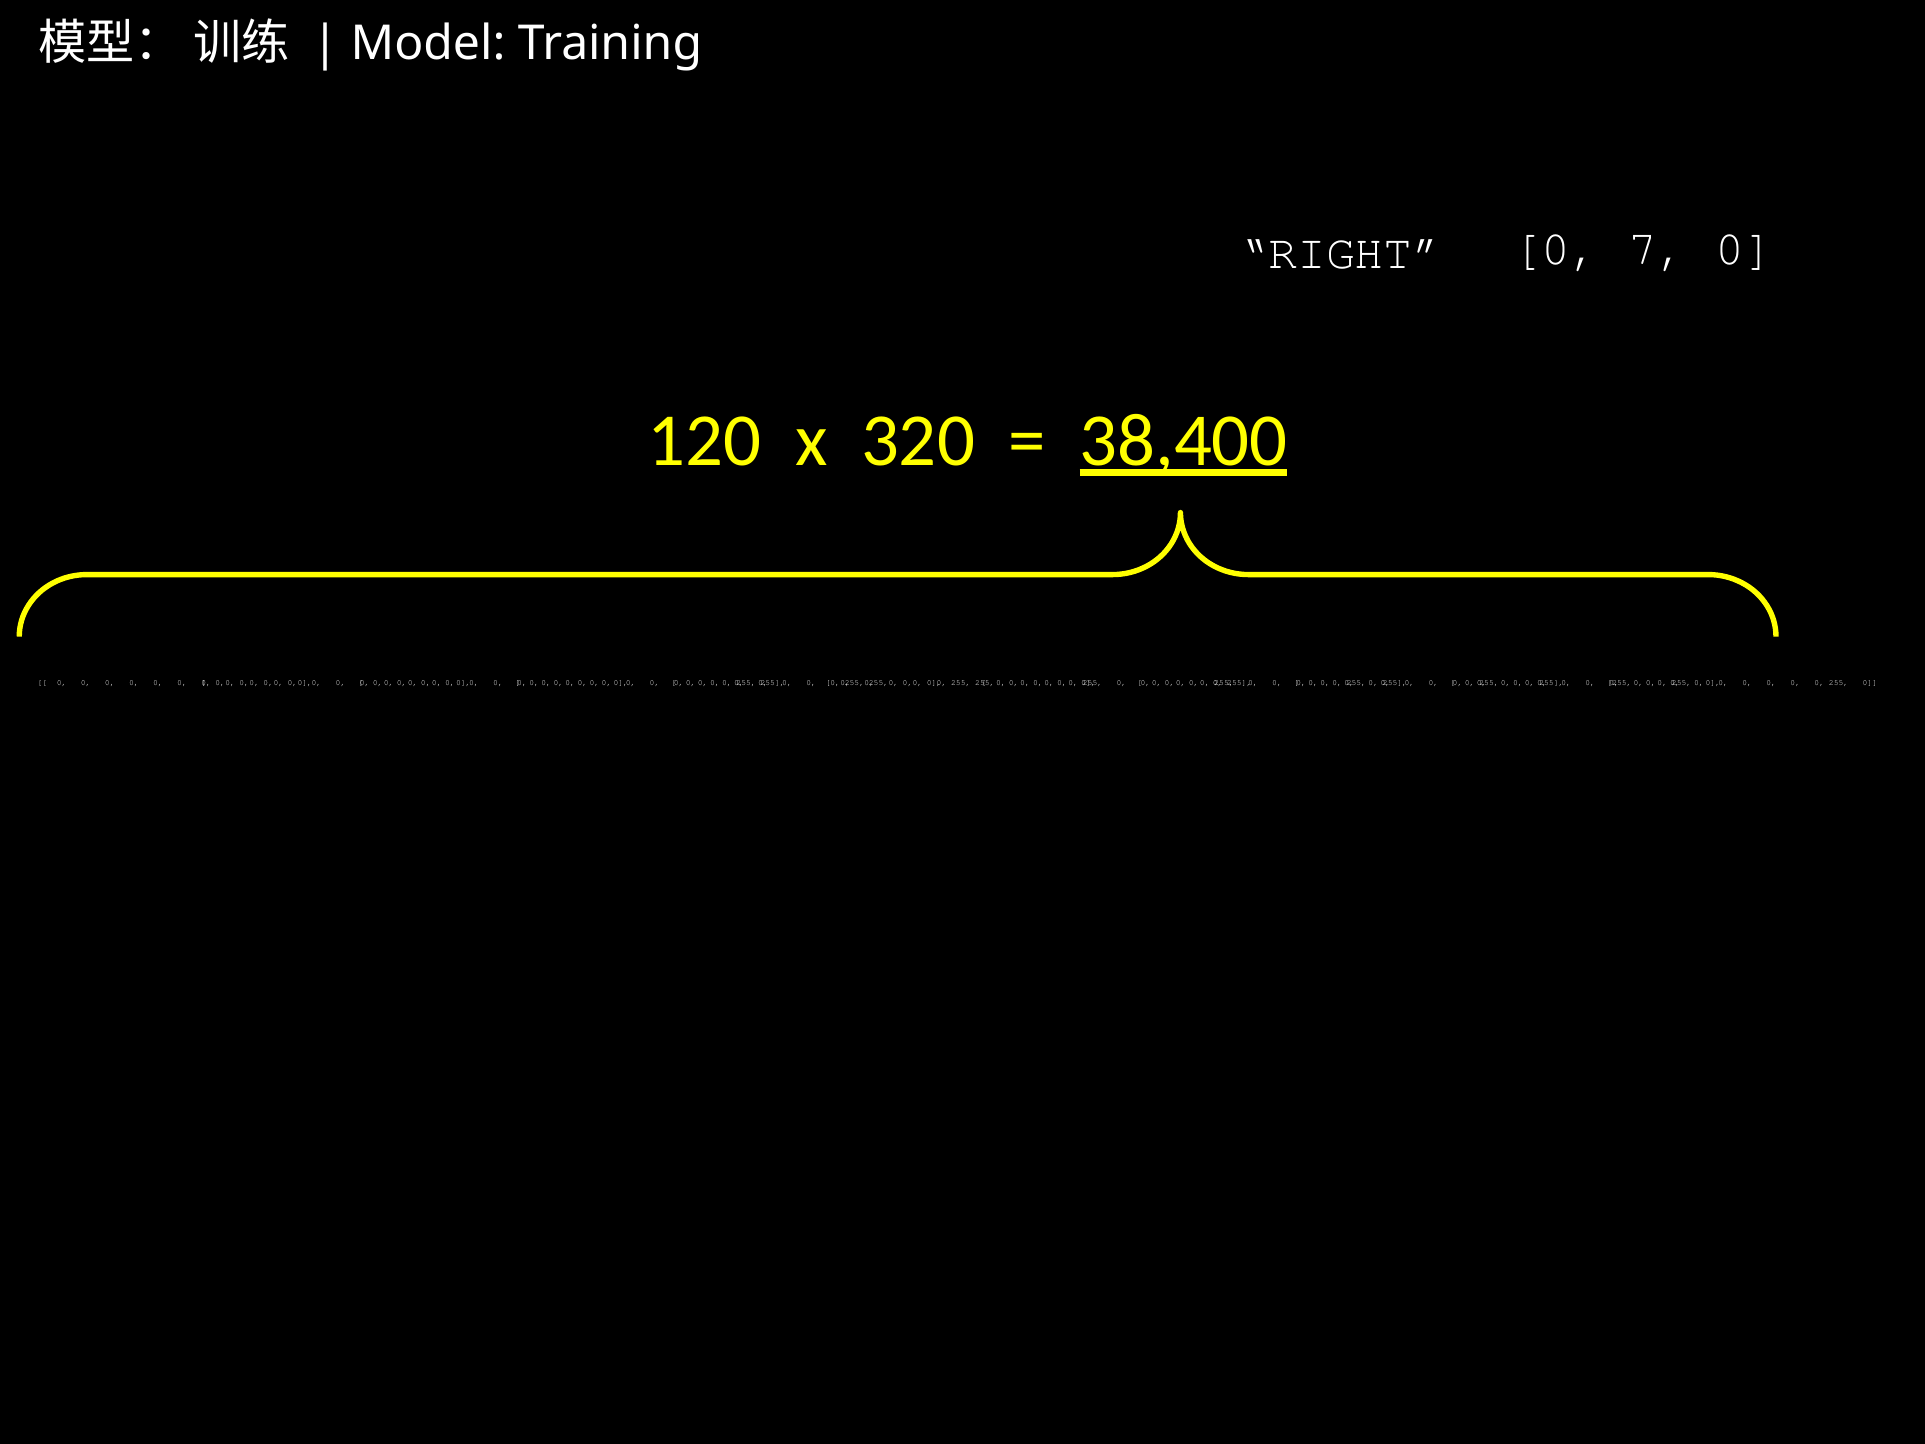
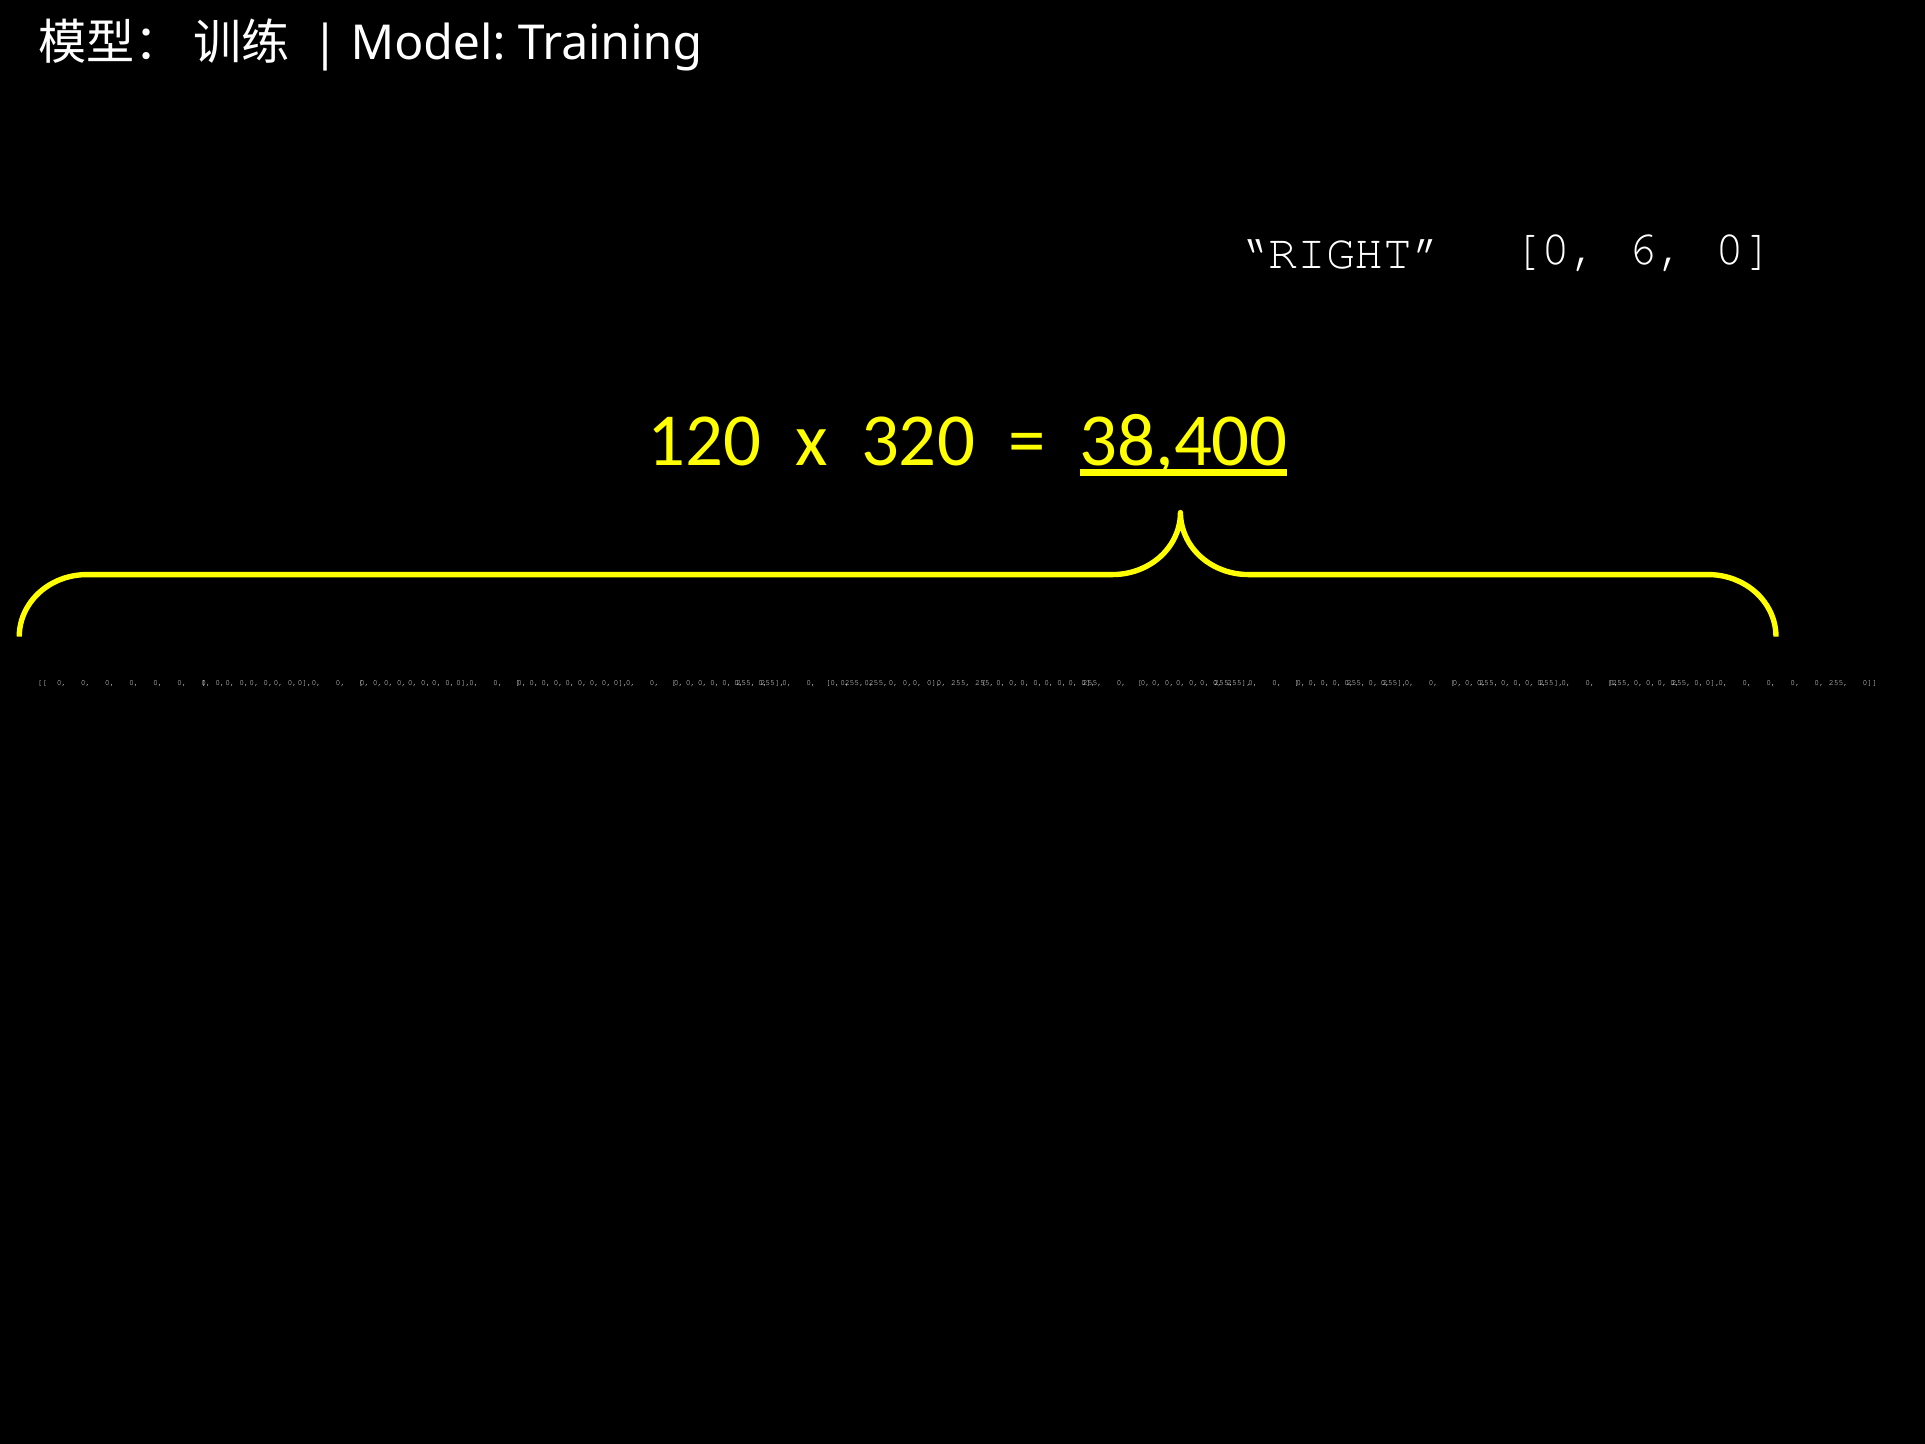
7: 7 -> 6
